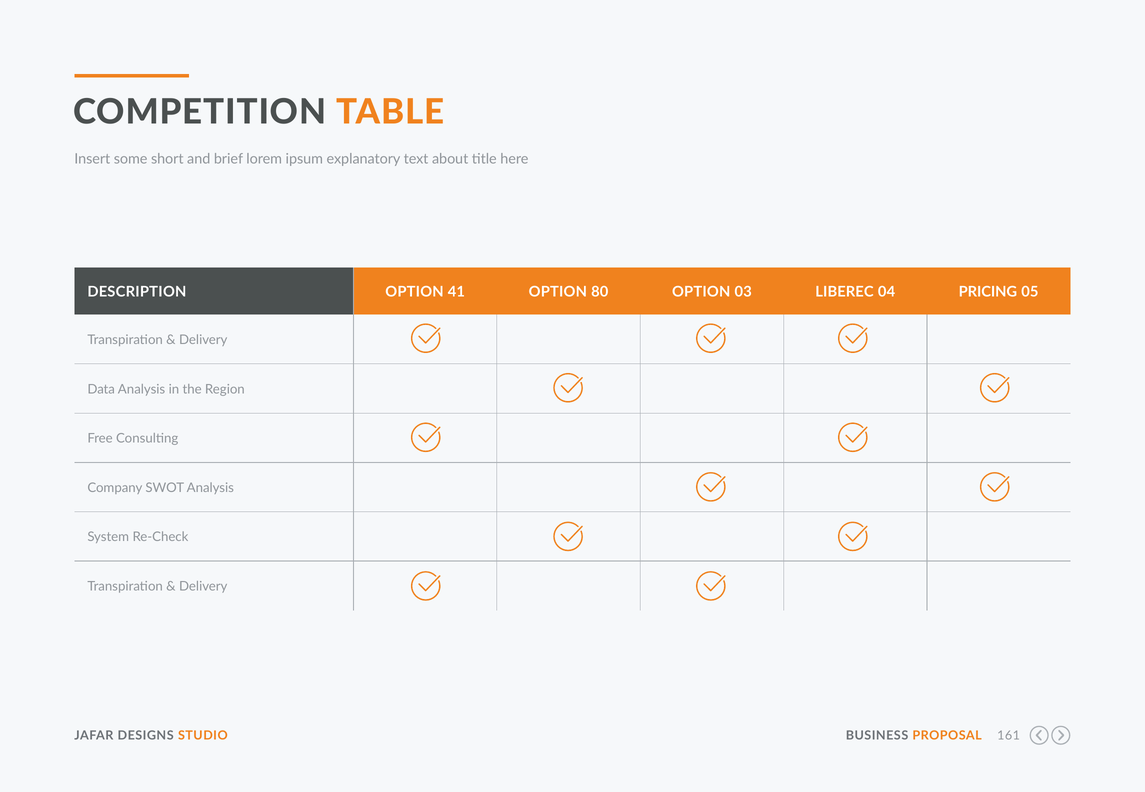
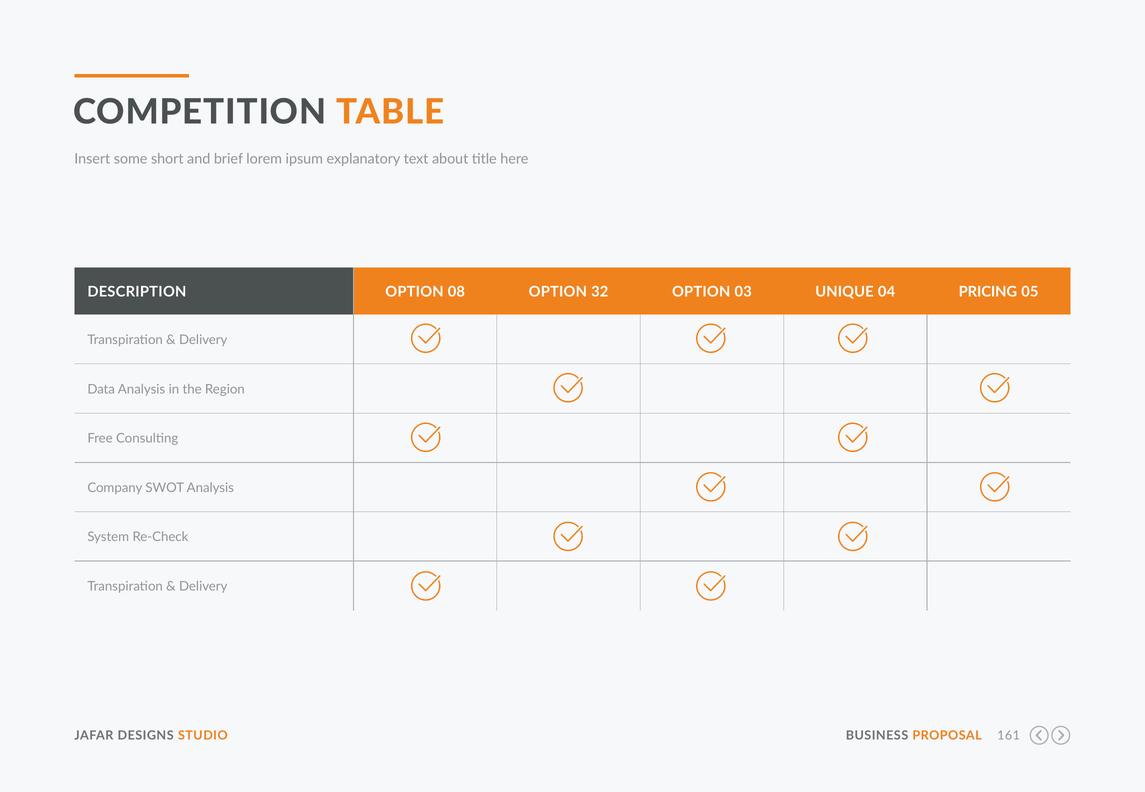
41: 41 -> 08
80: 80 -> 32
LIBEREC: LIBEREC -> UNIQUE
